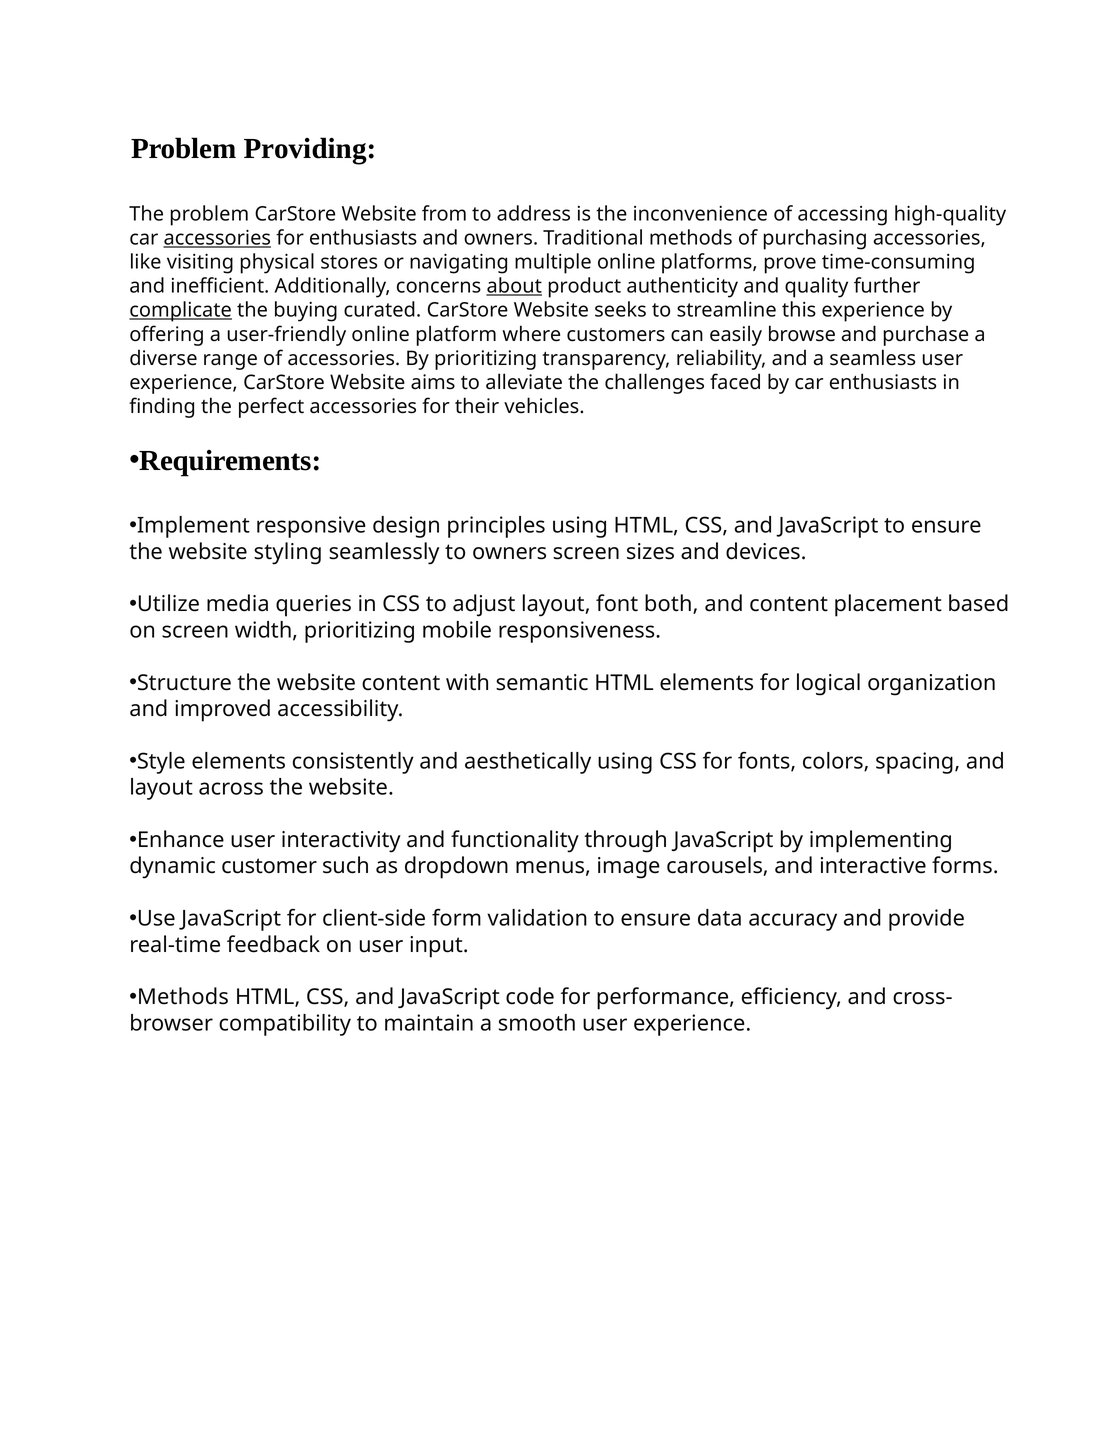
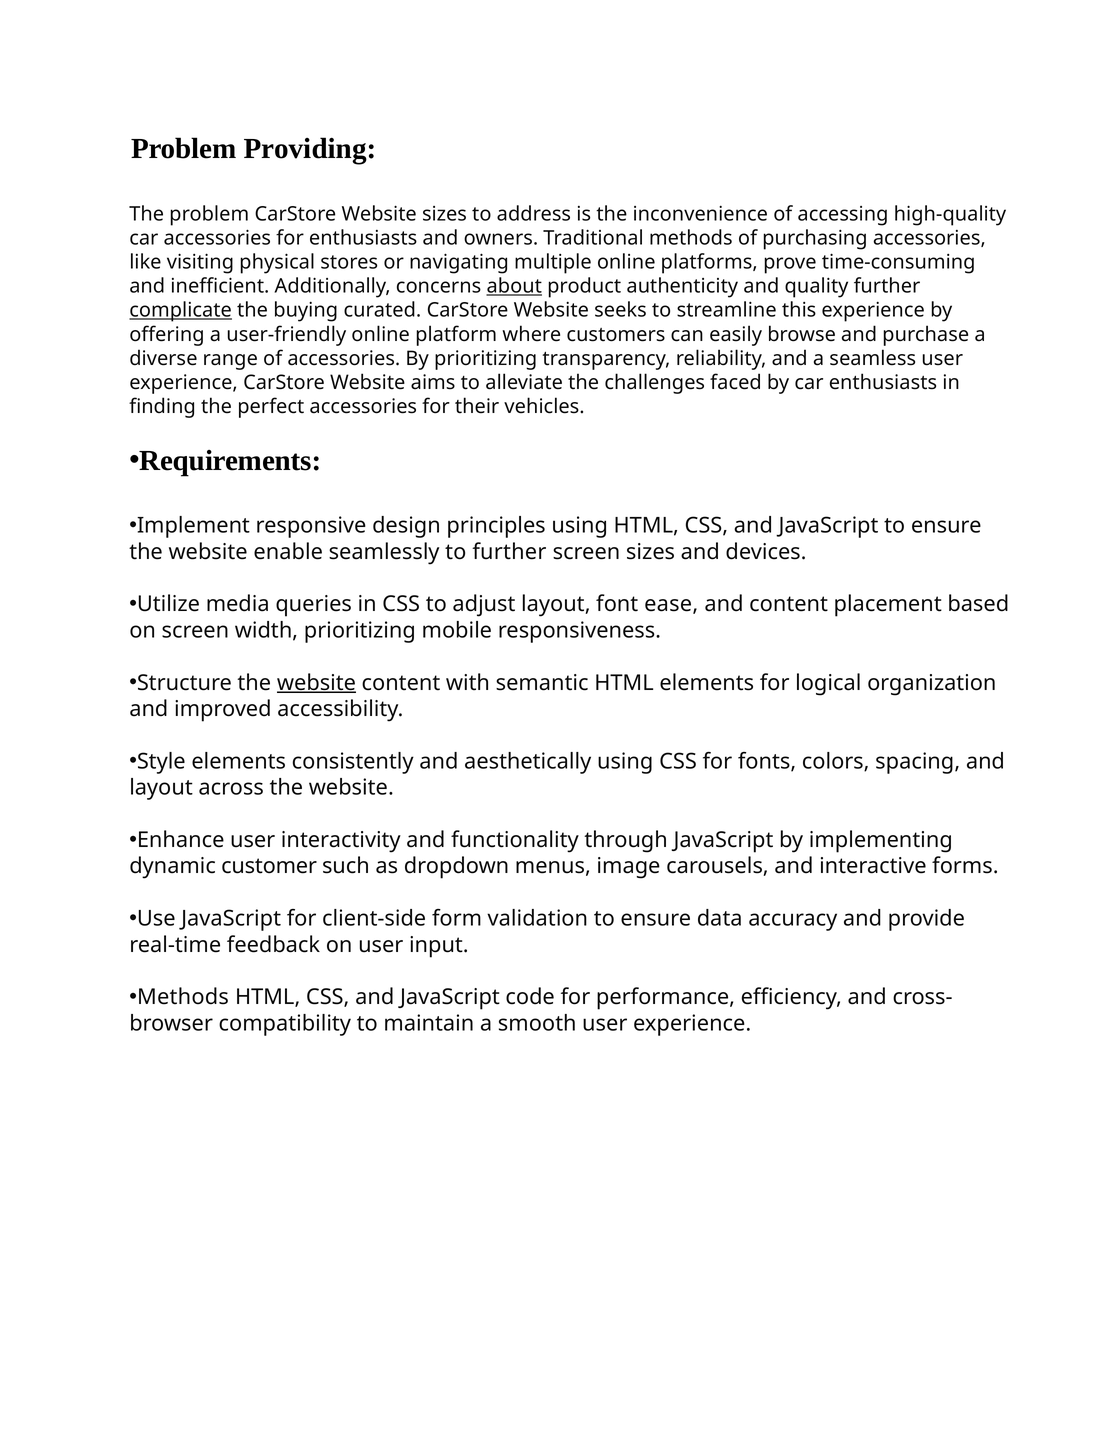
Website from: from -> sizes
accessories at (217, 238) underline: present -> none
styling: styling -> enable
to owners: owners -> further
both: both -> ease
website at (316, 683) underline: none -> present
